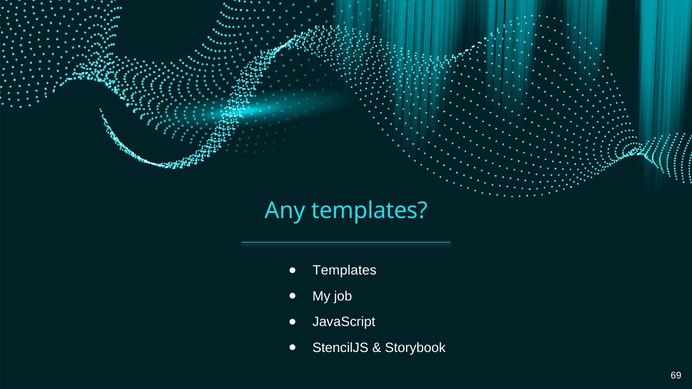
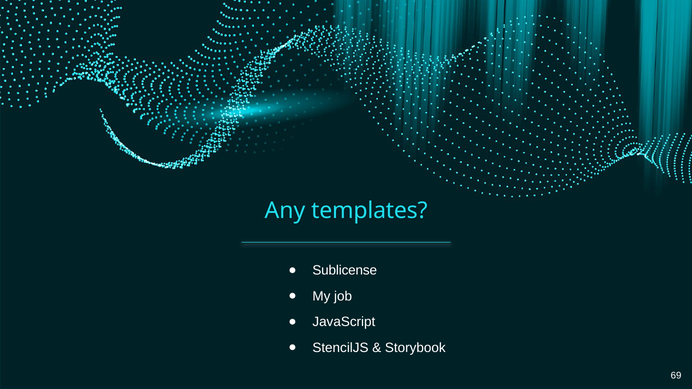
Templates at (345, 271): Templates -> Sublicense
